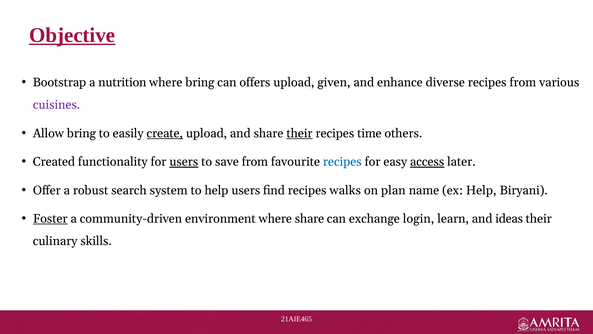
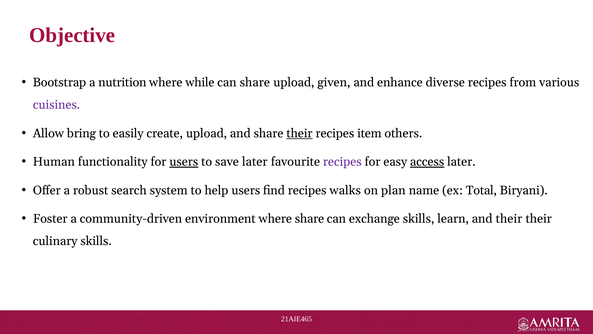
Objective underline: present -> none
where bring: bring -> while
can offers: offers -> share
create underline: present -> none
time: time -> item
Created: Created -> Human
save from: from -> later
recipes at (342, 162) colour: blue -> purple
ex Help: Help -> Total
Foster underline: present -> none
exchange login: login -> skills
and ideas: ideas -> their
